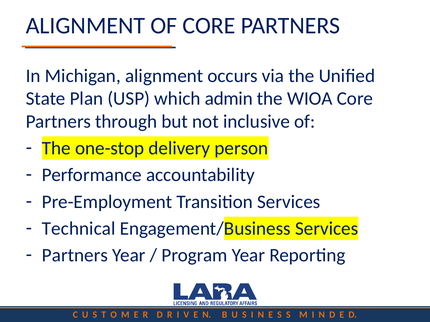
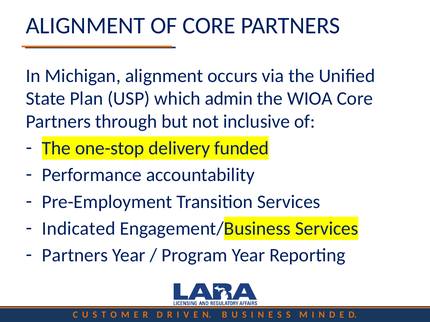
person: person -> funded
Technical: Technical -> Indicated
